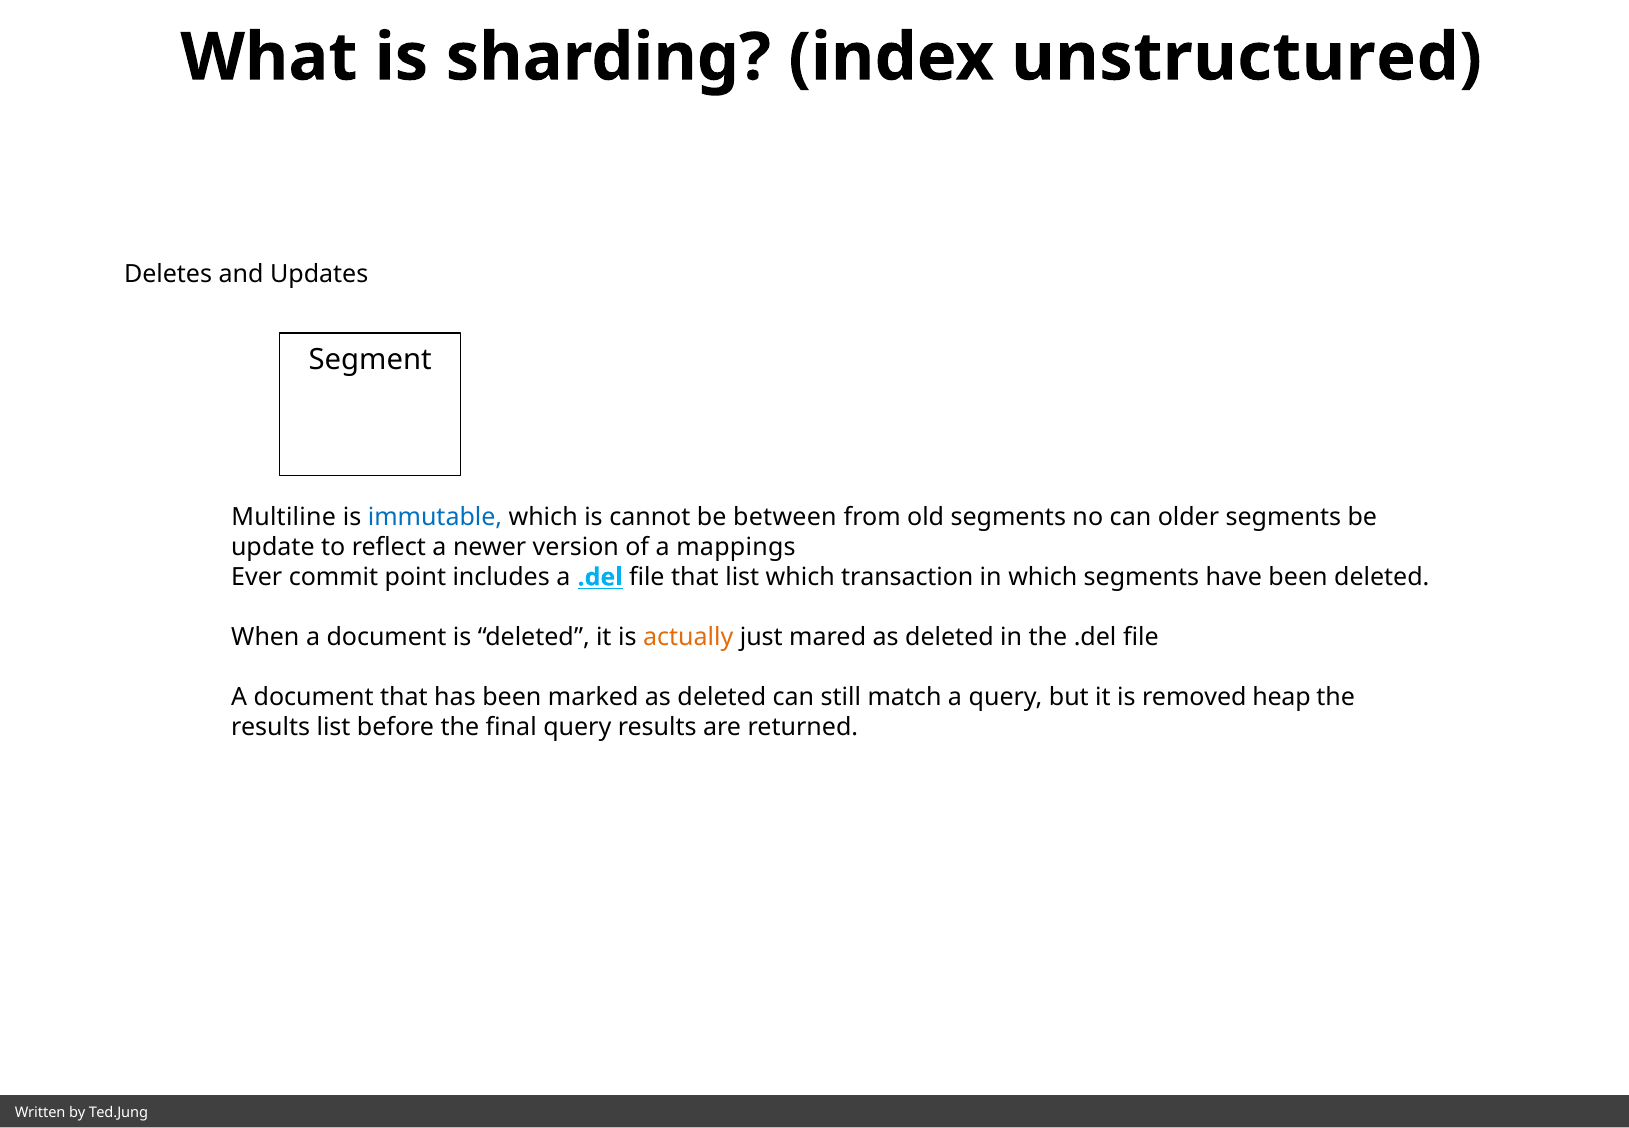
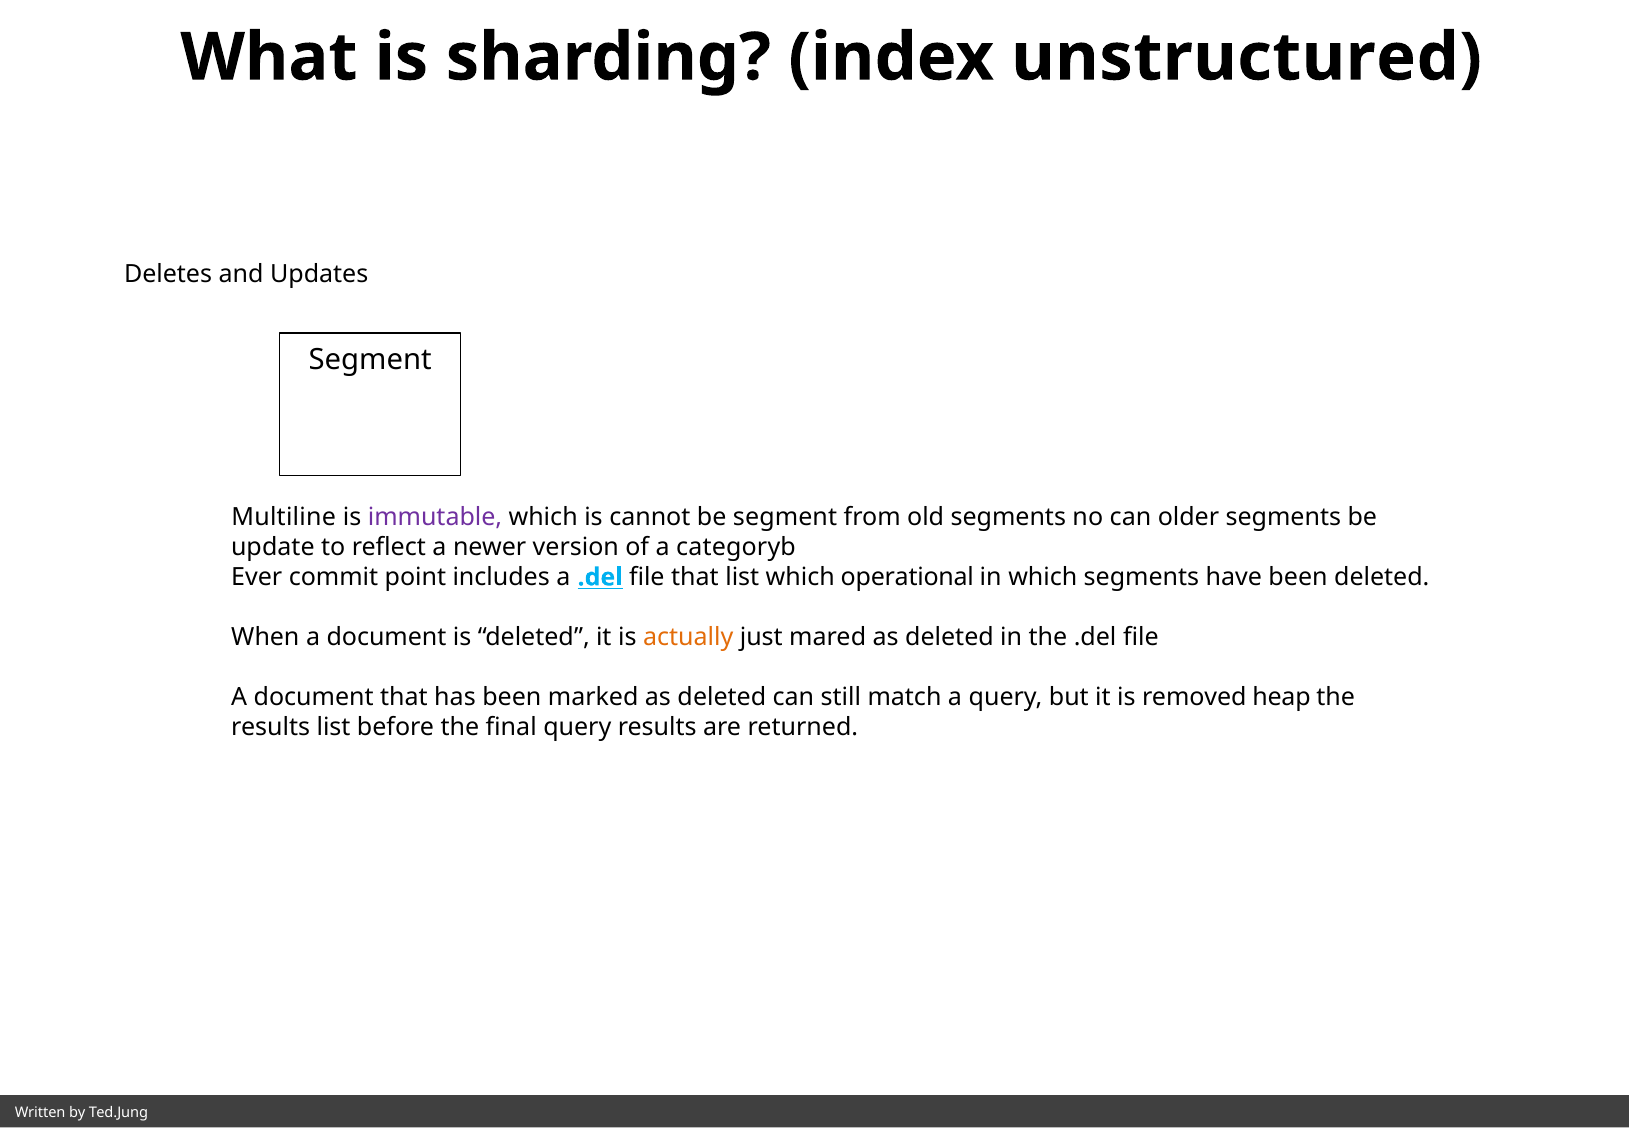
immutable colour: blue -> purple
be between: between -> segment
mappings: mappings -> categoryb
transaction: transaction -> operational
